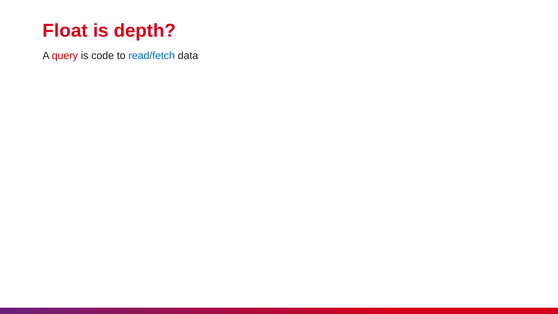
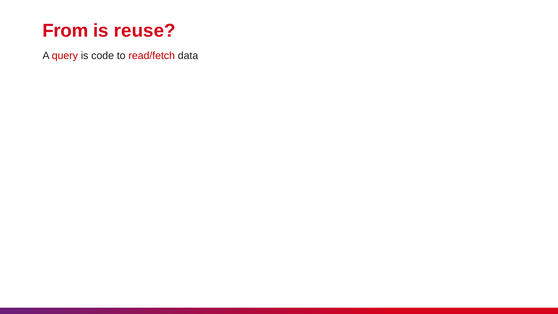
Float: Float -> From
depth: depth -> reuse
read/fetch colour: blue -> red
